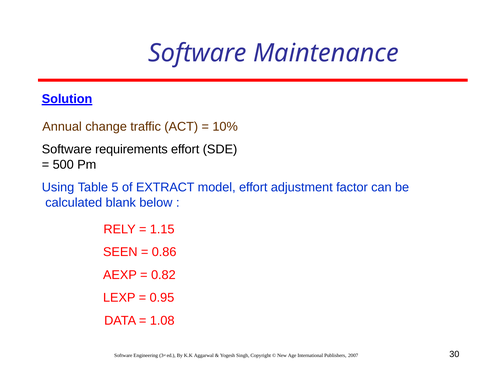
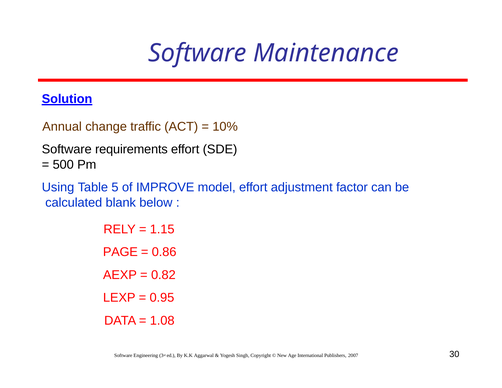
EXTRACT: EXTRACT -> IMPROVE
SEEN: SEEN -> PAGE
